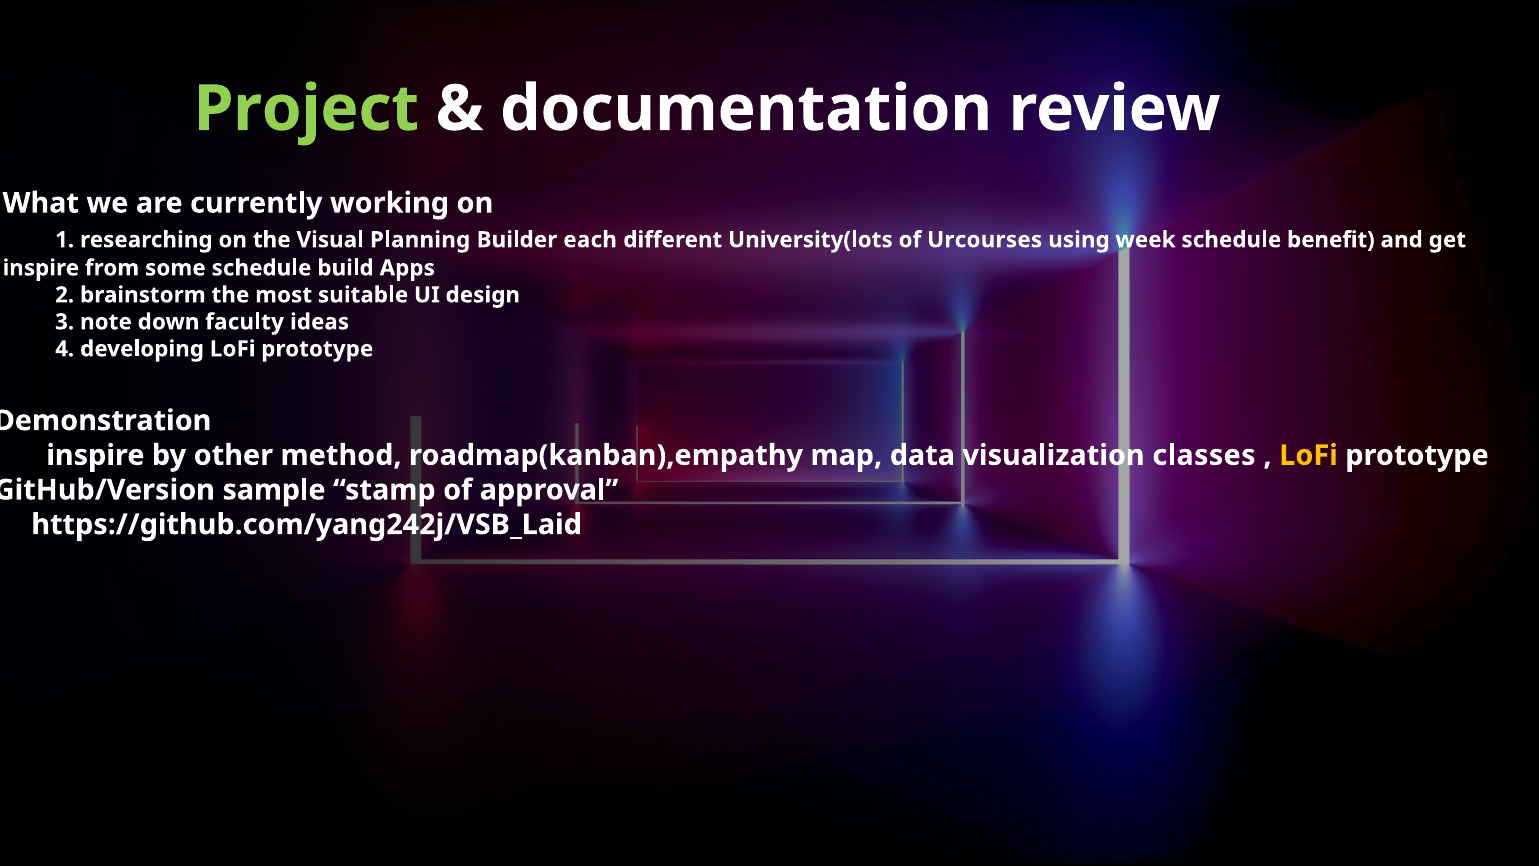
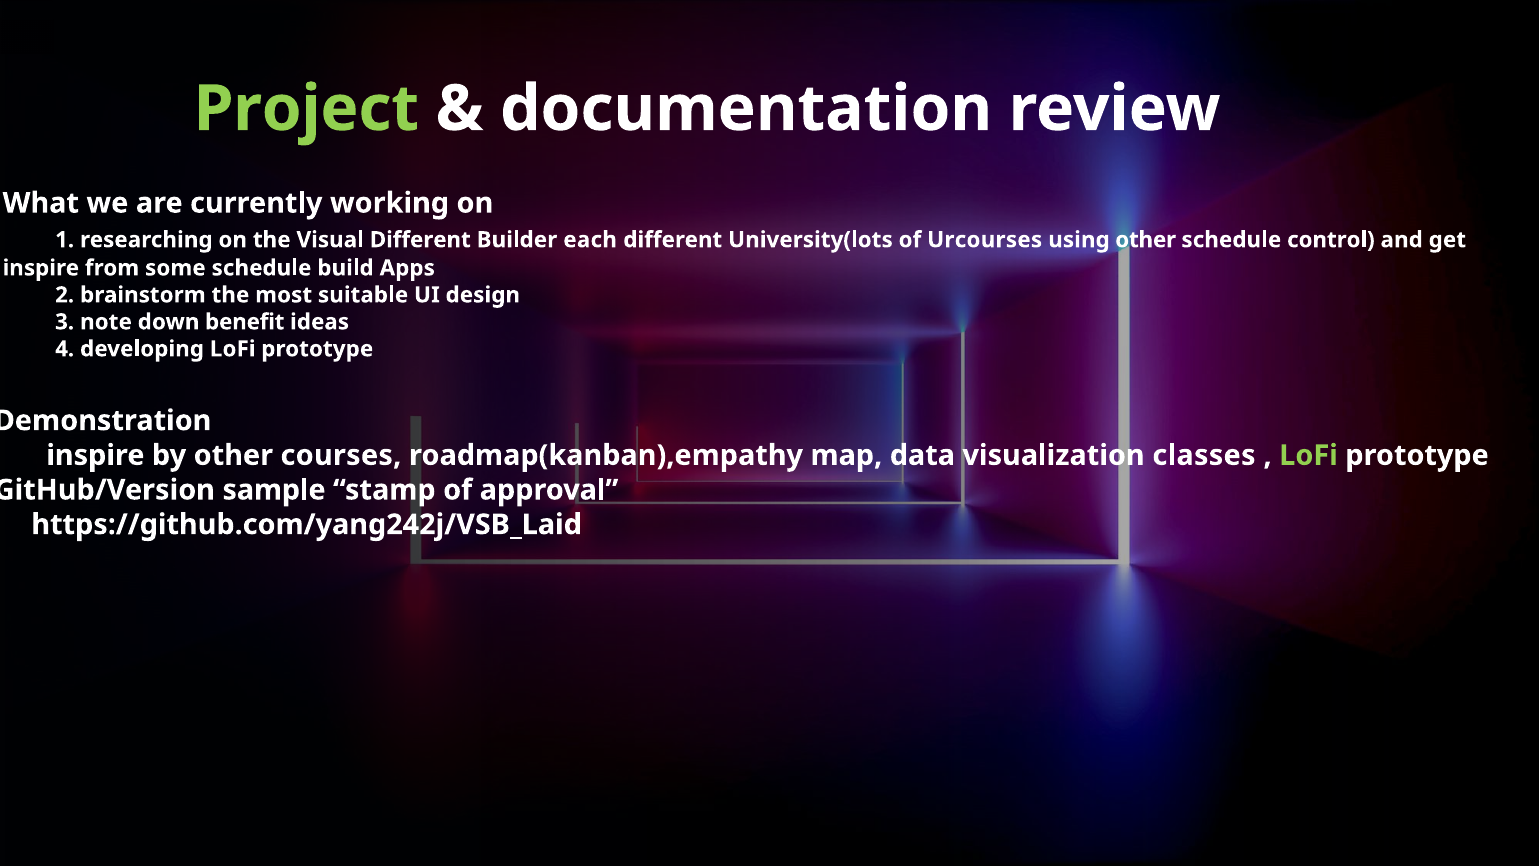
Visual Planning: Planning -> Different
using week: week -> other
benefit: benefit -> control
faculty: faculty -> benefit
method: method -> courses
LoFi at (1309, 455) colour: yellow -> light green
